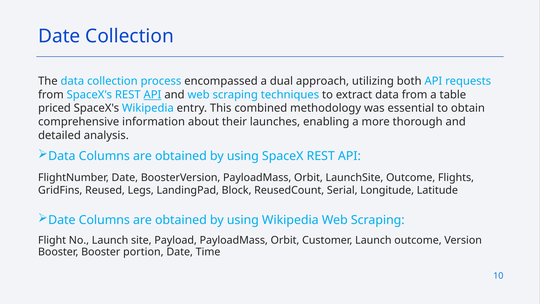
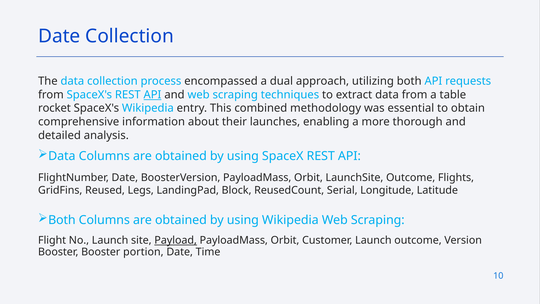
priced: priced -> rocket
Date at (62, 220): Date -> Both
Payload underline: none -> present
